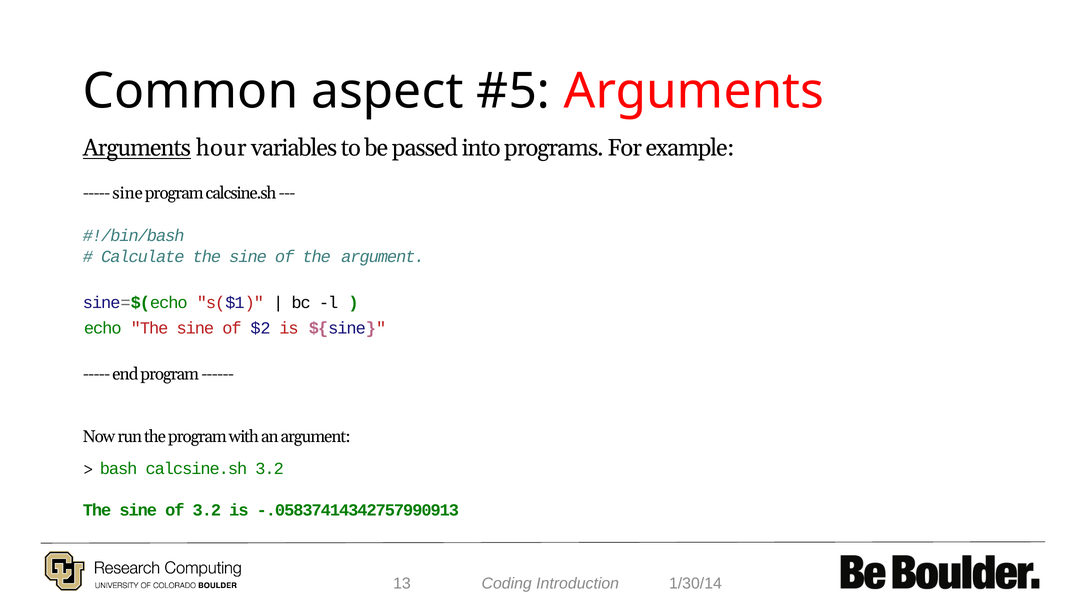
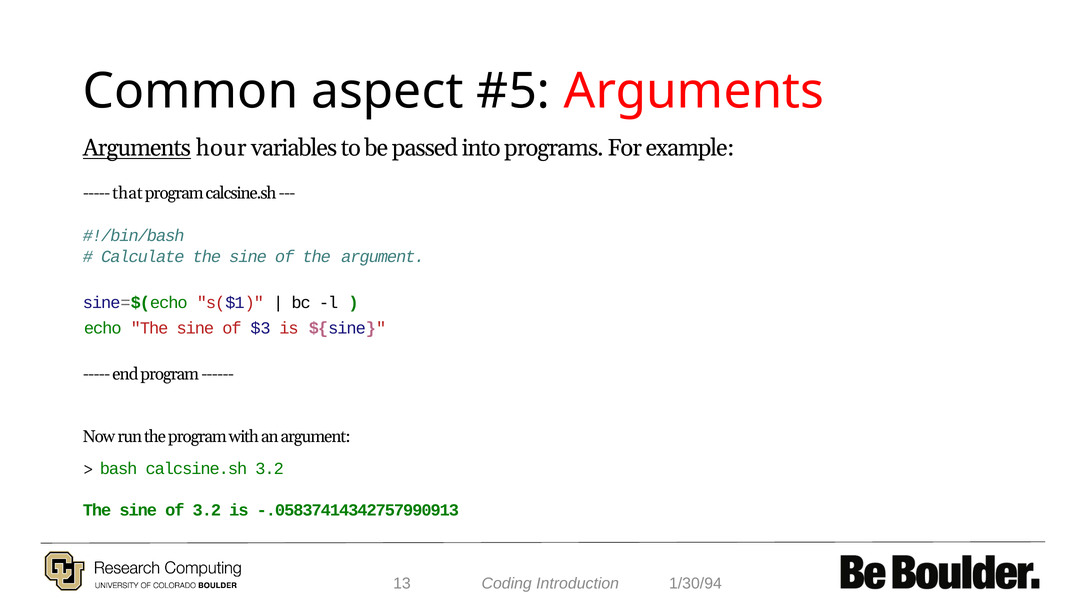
sine at (128, 193): sine -> that
$2: $2 -> $3
1/30/14: 1/30/14 -> 1/30/94
